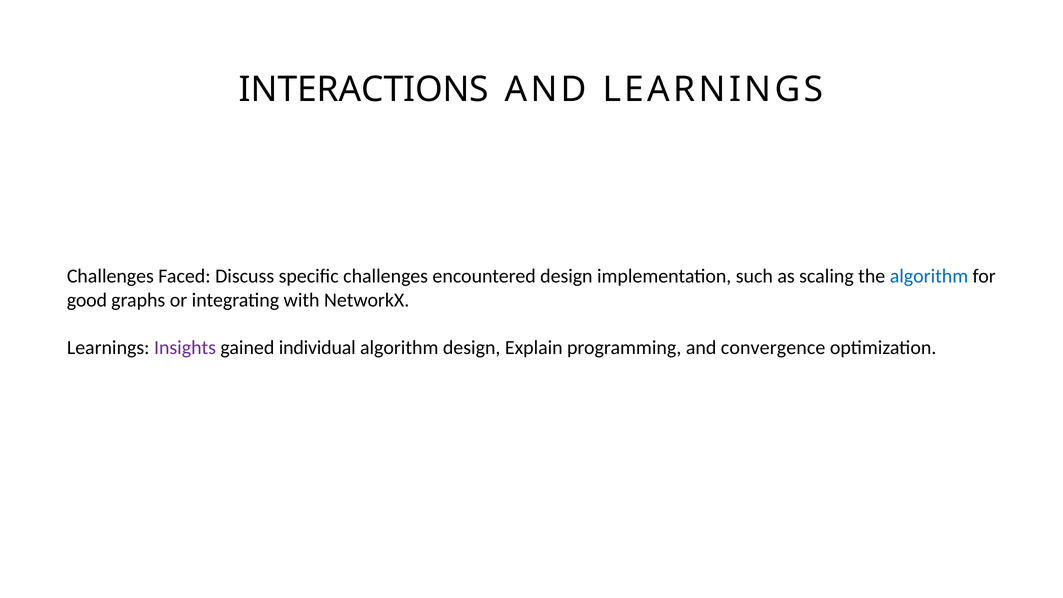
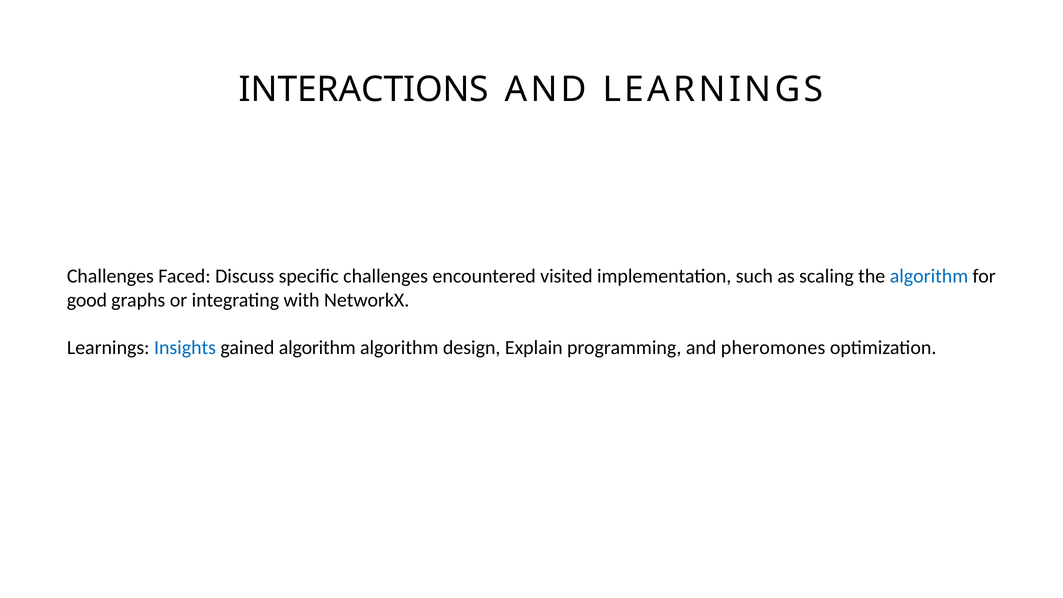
encountered design: design -> visited
Insights colour: purple -> blue
gained individual: individual -> algorithm
convergence: convergence -> pheromones
